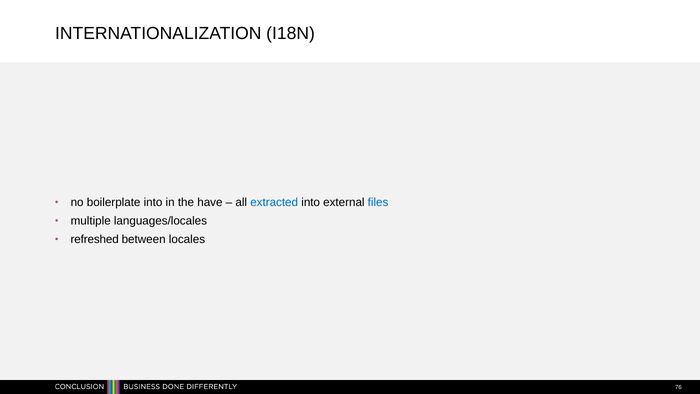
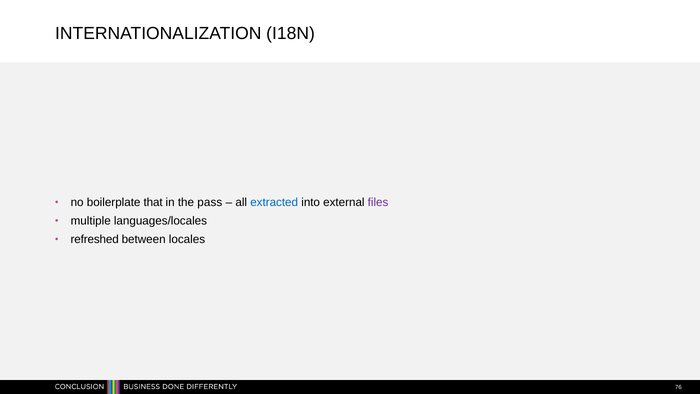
boilerplate into: into -> that
have: have -> pass
files colour: blue -> purple
